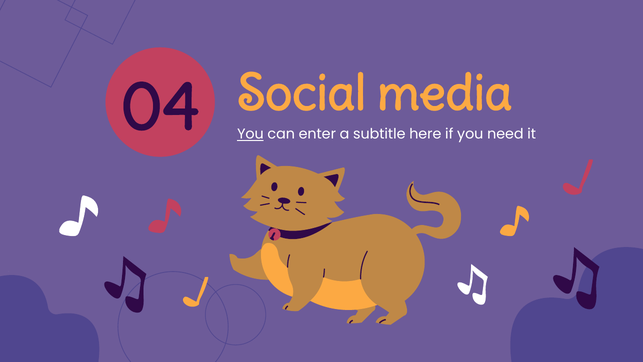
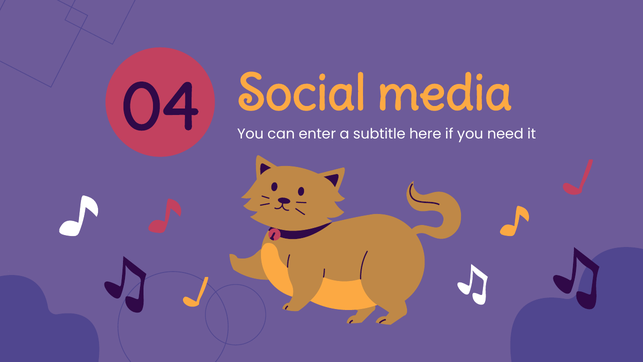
You at (250, 134) underline: present -> none
